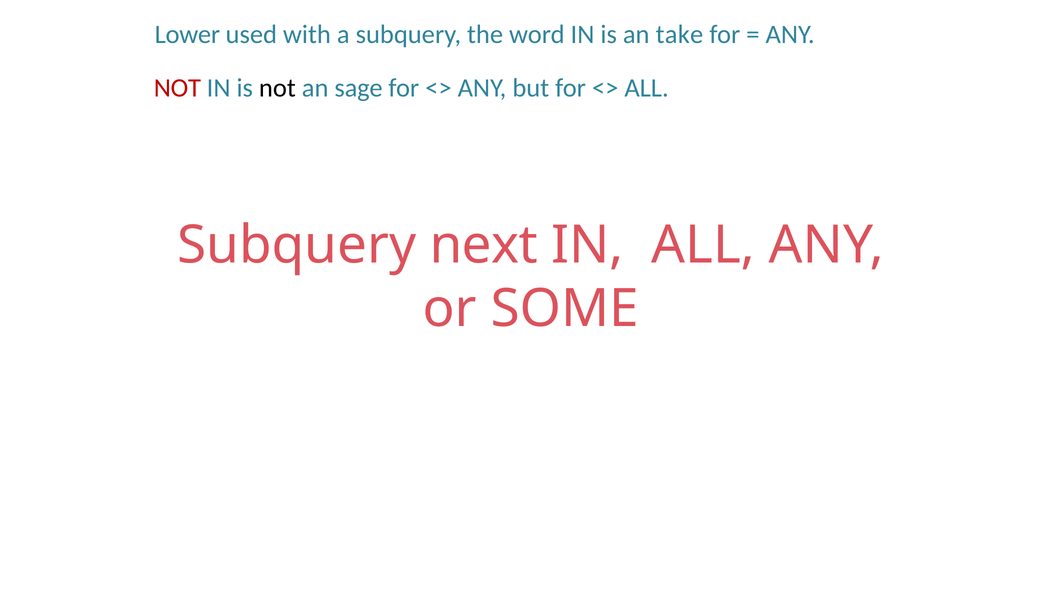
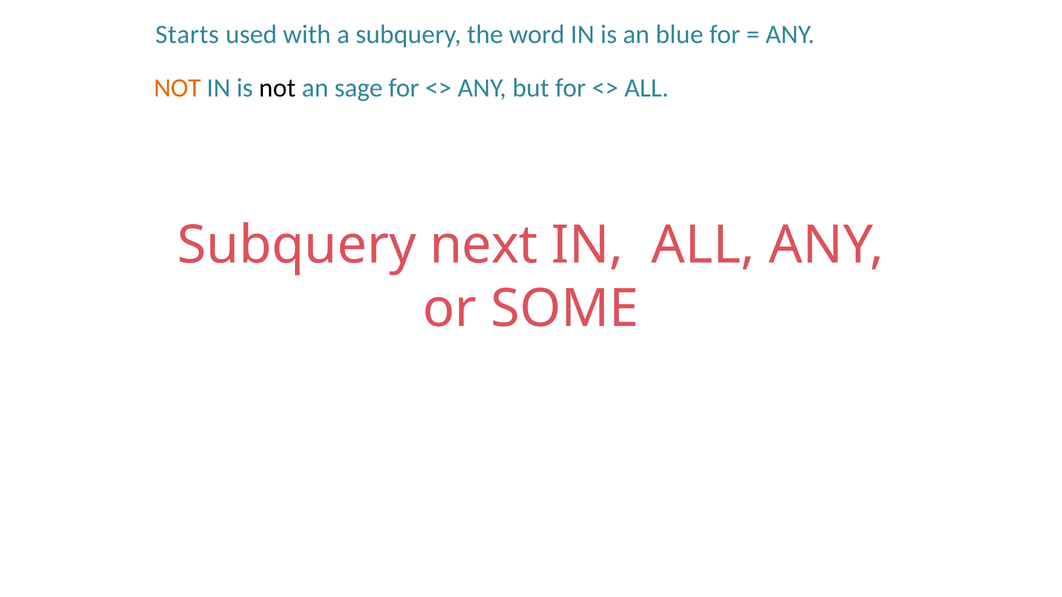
Lower: Lower -> Starts
take: take -> blue
NOT at (177, 88) colour: red -> orange
